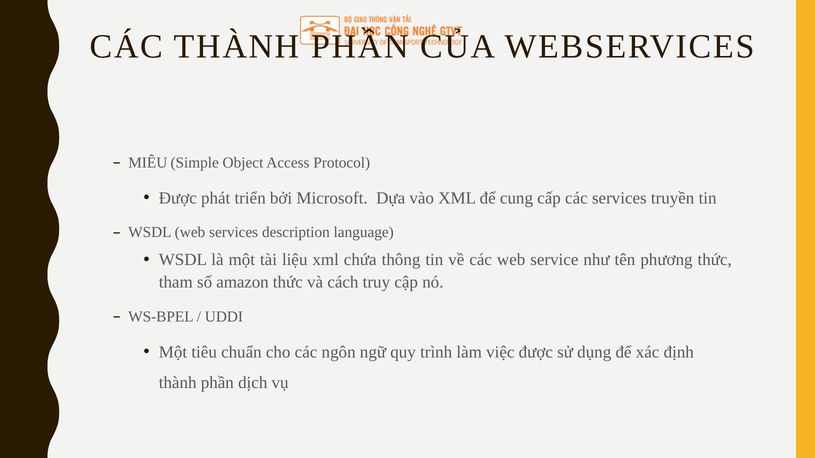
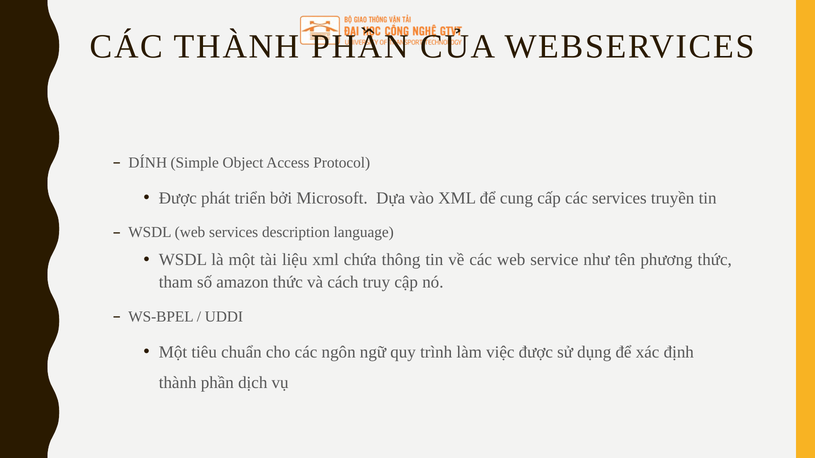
MIÊU: MIÊU -> DÍNH
